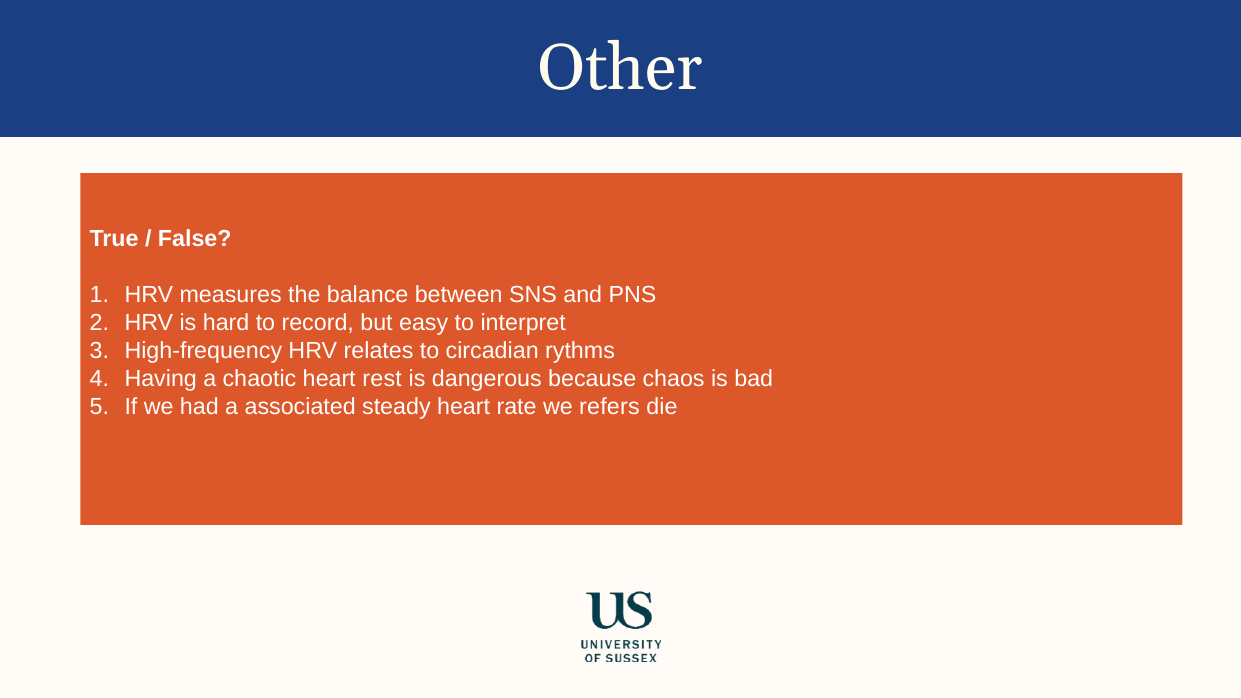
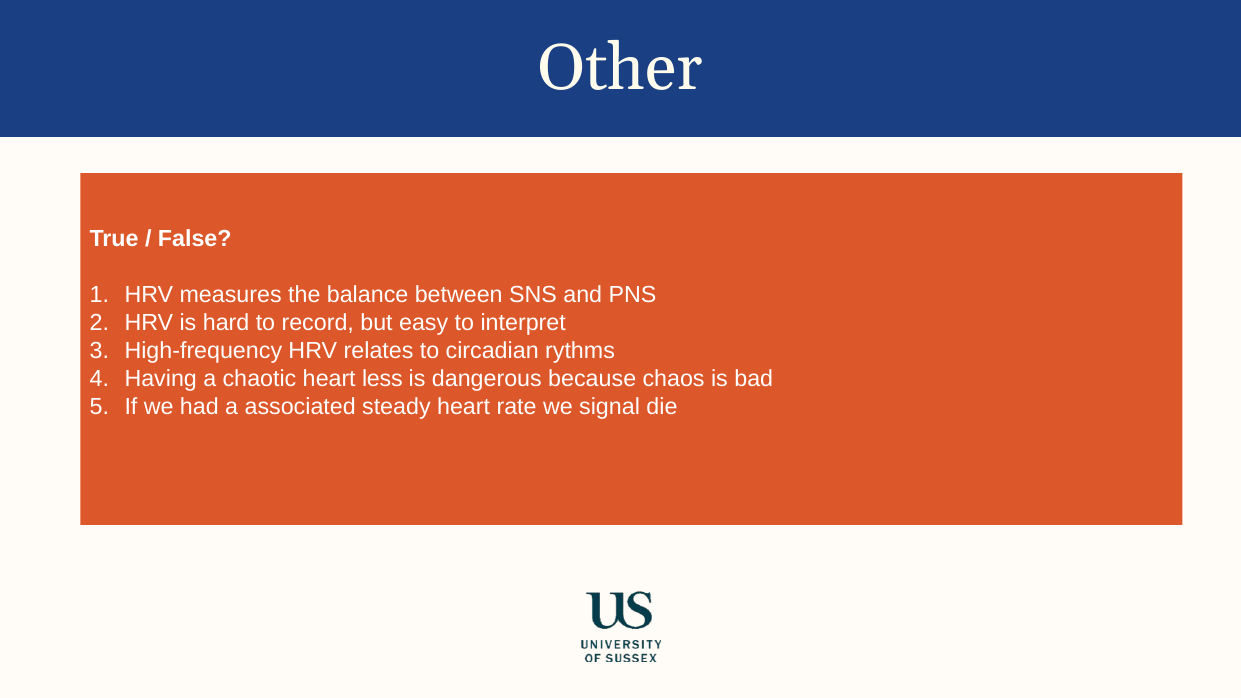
rest: rest -> less
refers: refers -> signal
